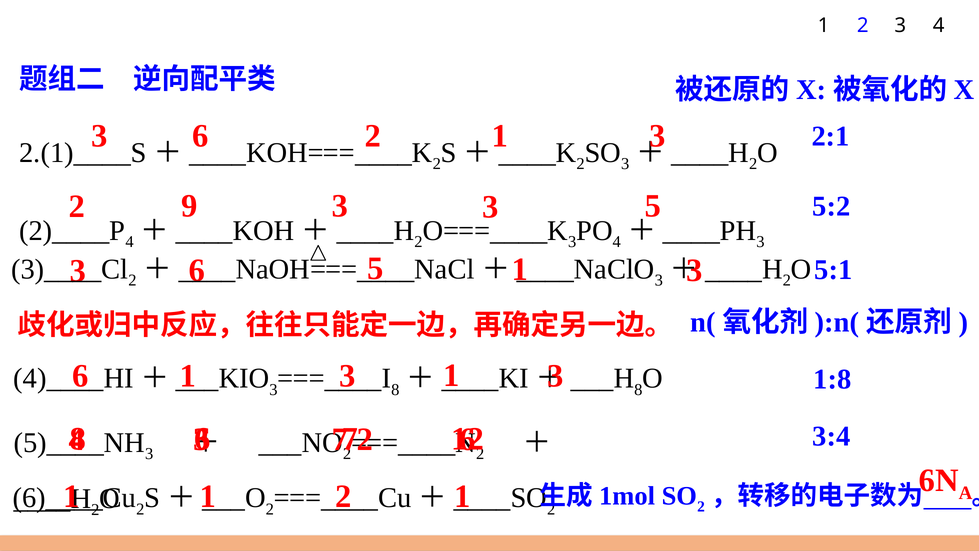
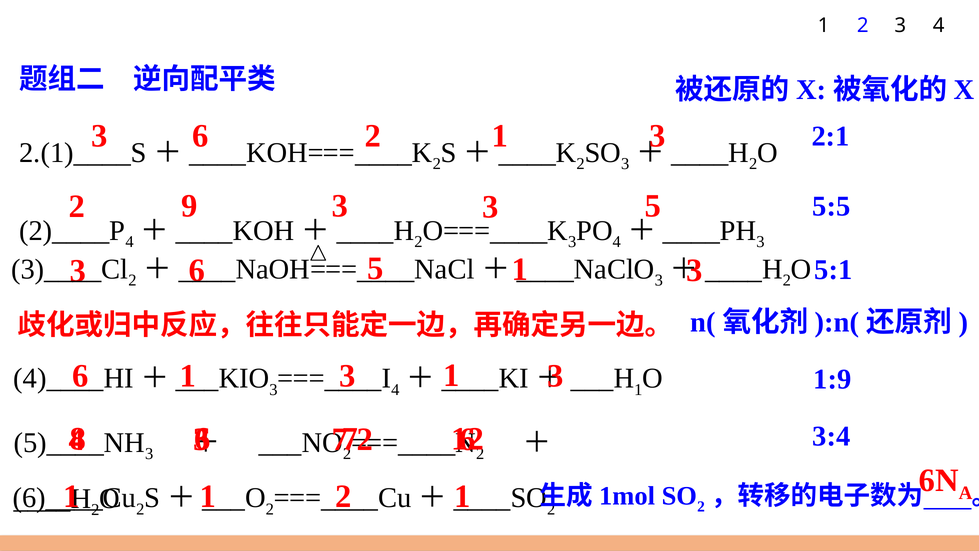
5:2: 5:2 -> 5:5
8 at (395, 390): 8 -> 4
8 at (638, 390): 8 -> 1
1:8: 1:8 -> 1:9
